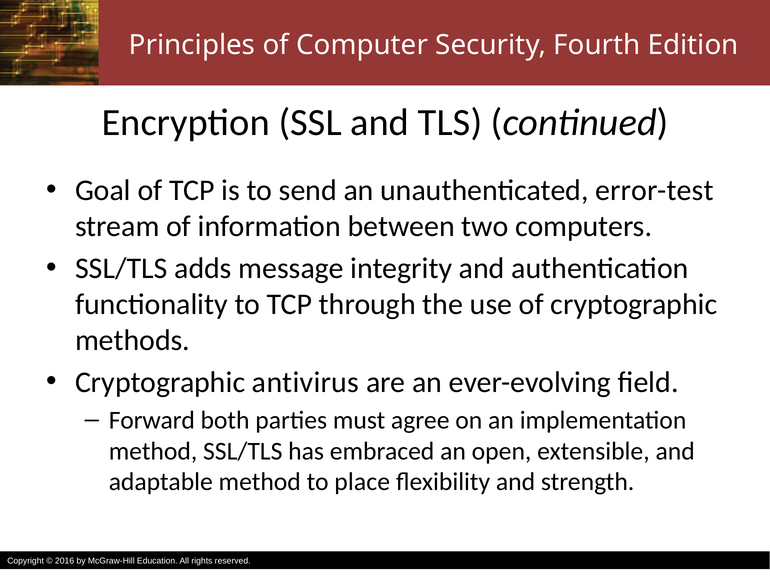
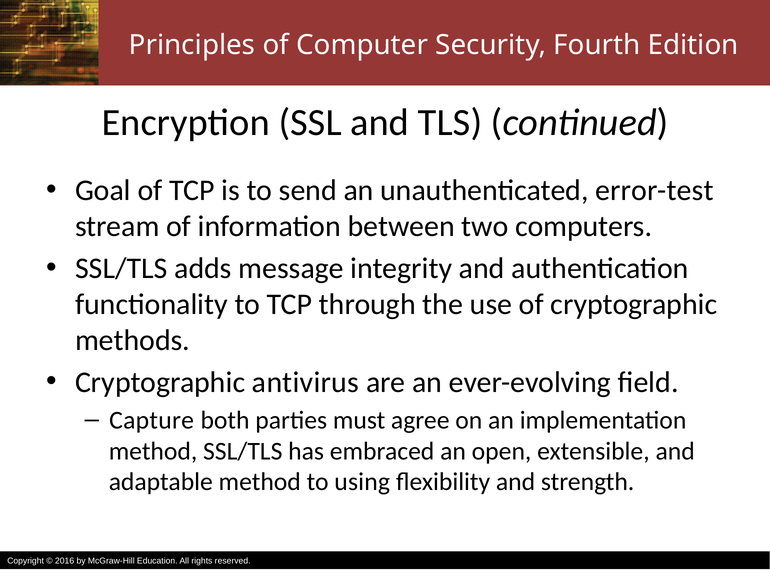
Forward: Forward -> Capture
place: place -> using
